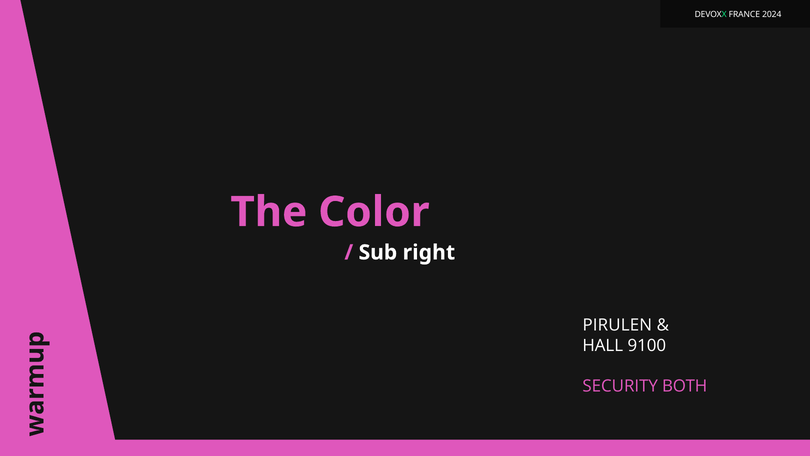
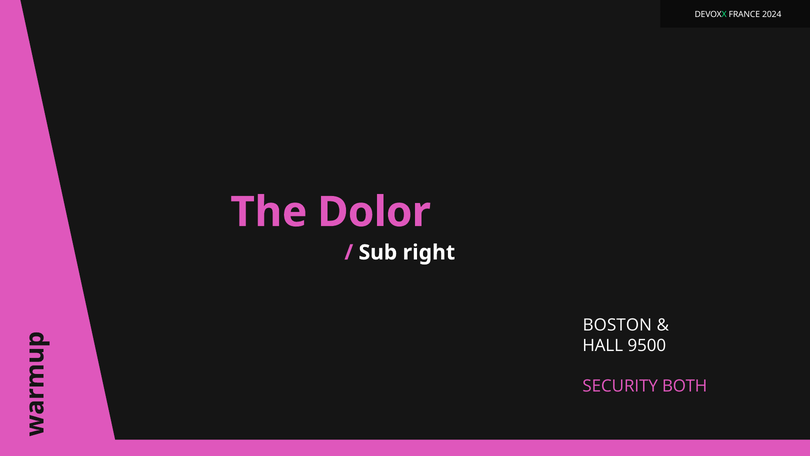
Color: Color -> Dolor
PIRULEN: PIRULEN -> BOSTON
9100: 9100 -> 9500
